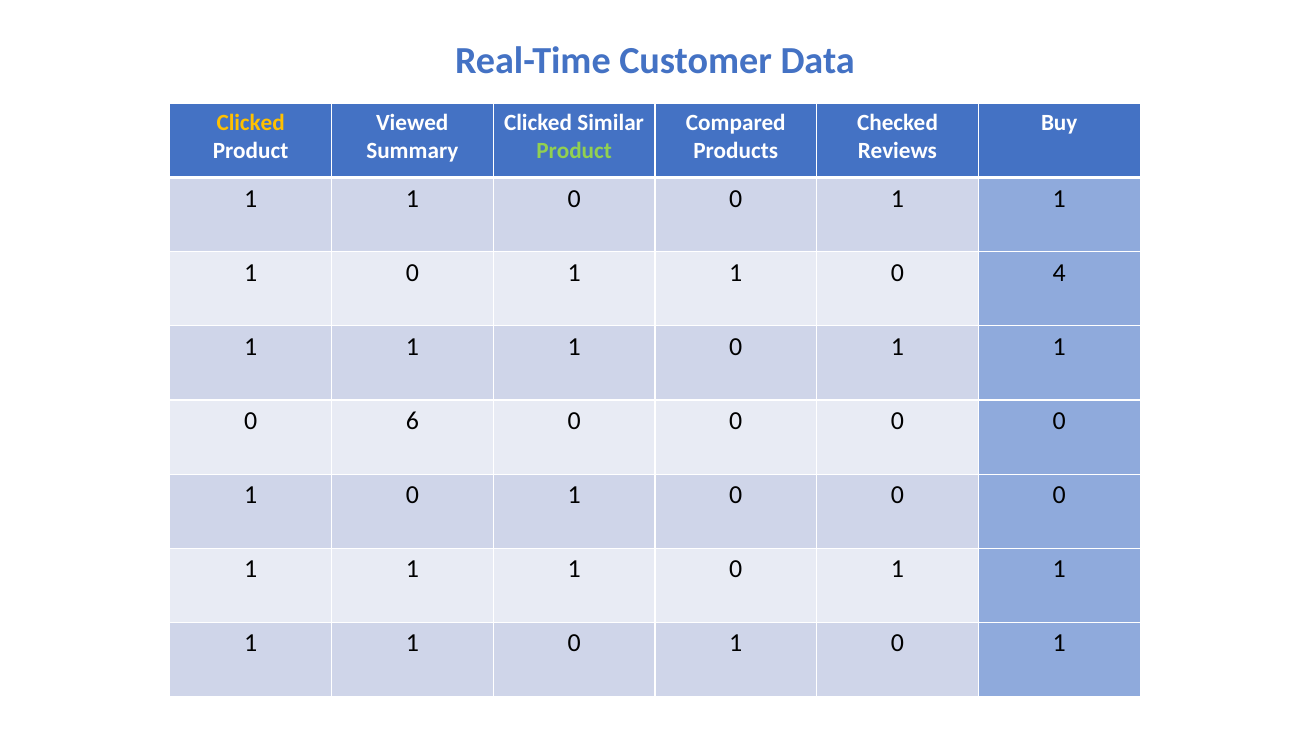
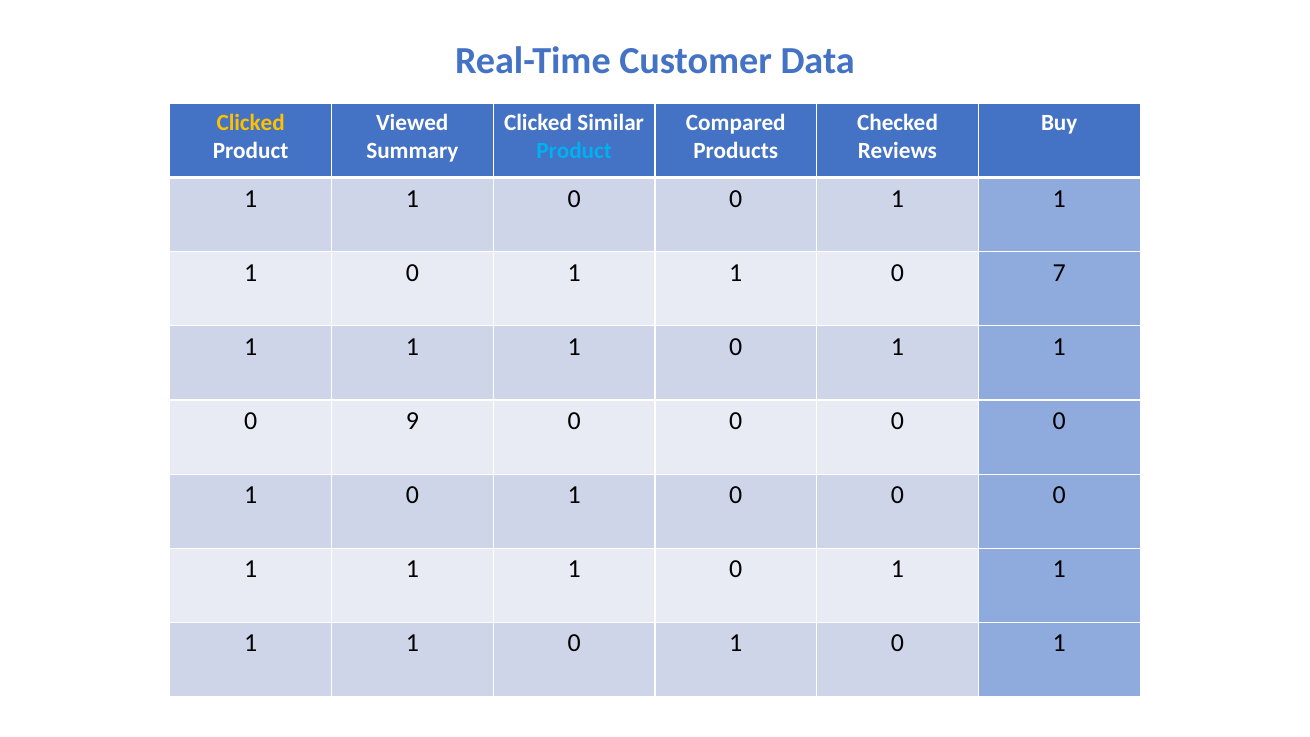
Product at (574, 151) colour: light green -> light blue
4: 4 -> 7
6: 6 -> 9
